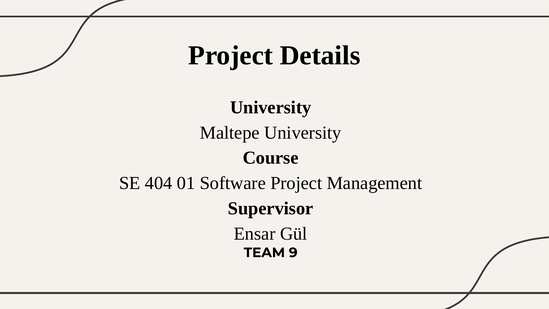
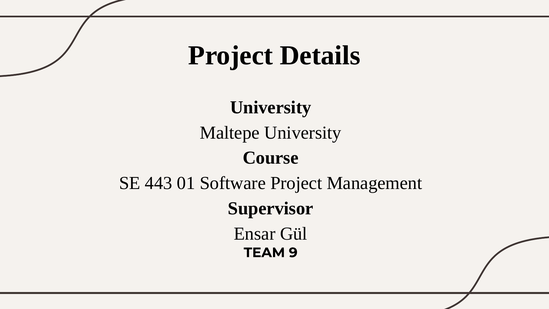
404: 404 -> 443
